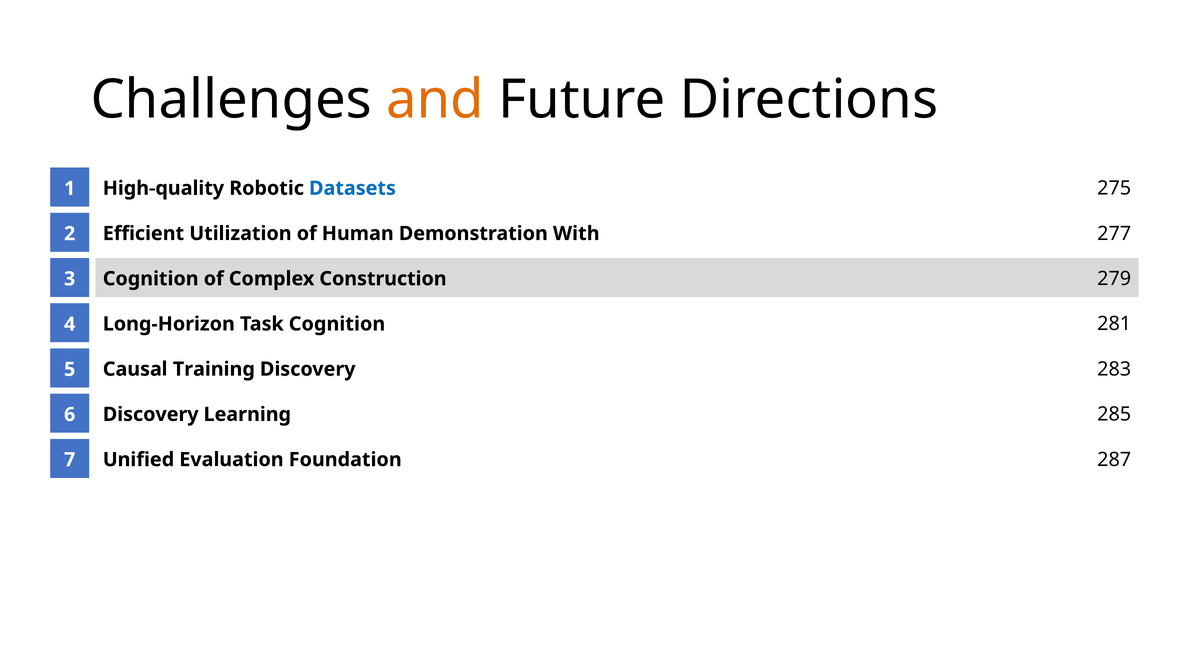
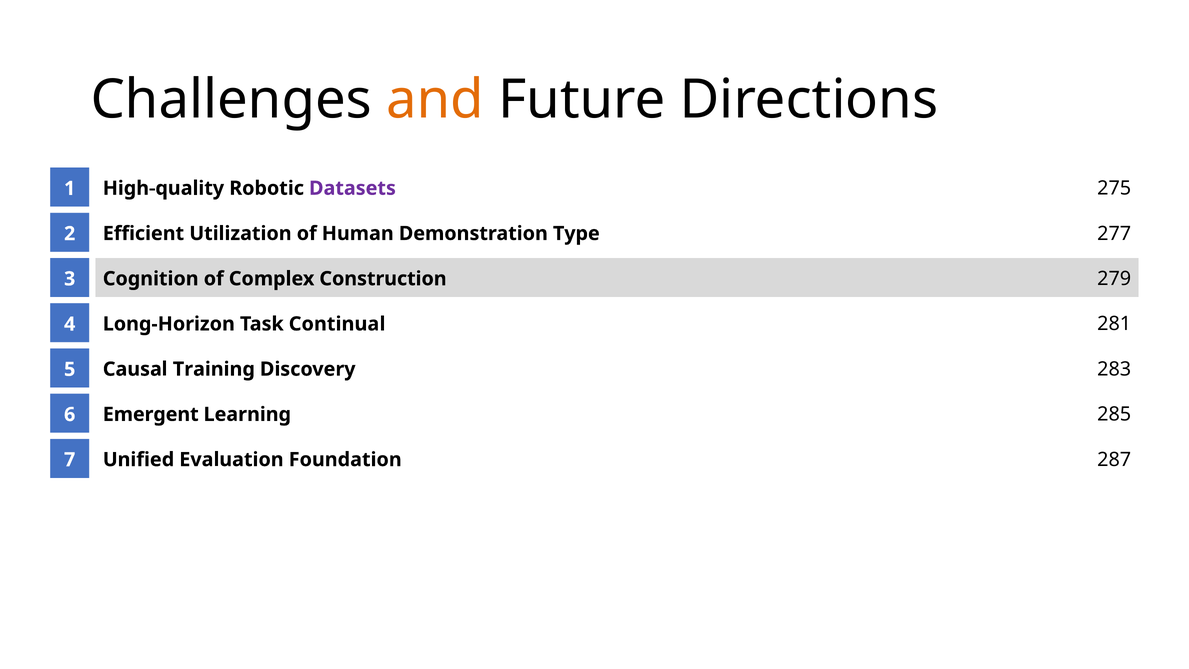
Datasets colour: blue -> purple
With: With -> Type
Task Cognition: Cognition -> Continual
Discovery at (151, 414): Discovery -> Emergent
